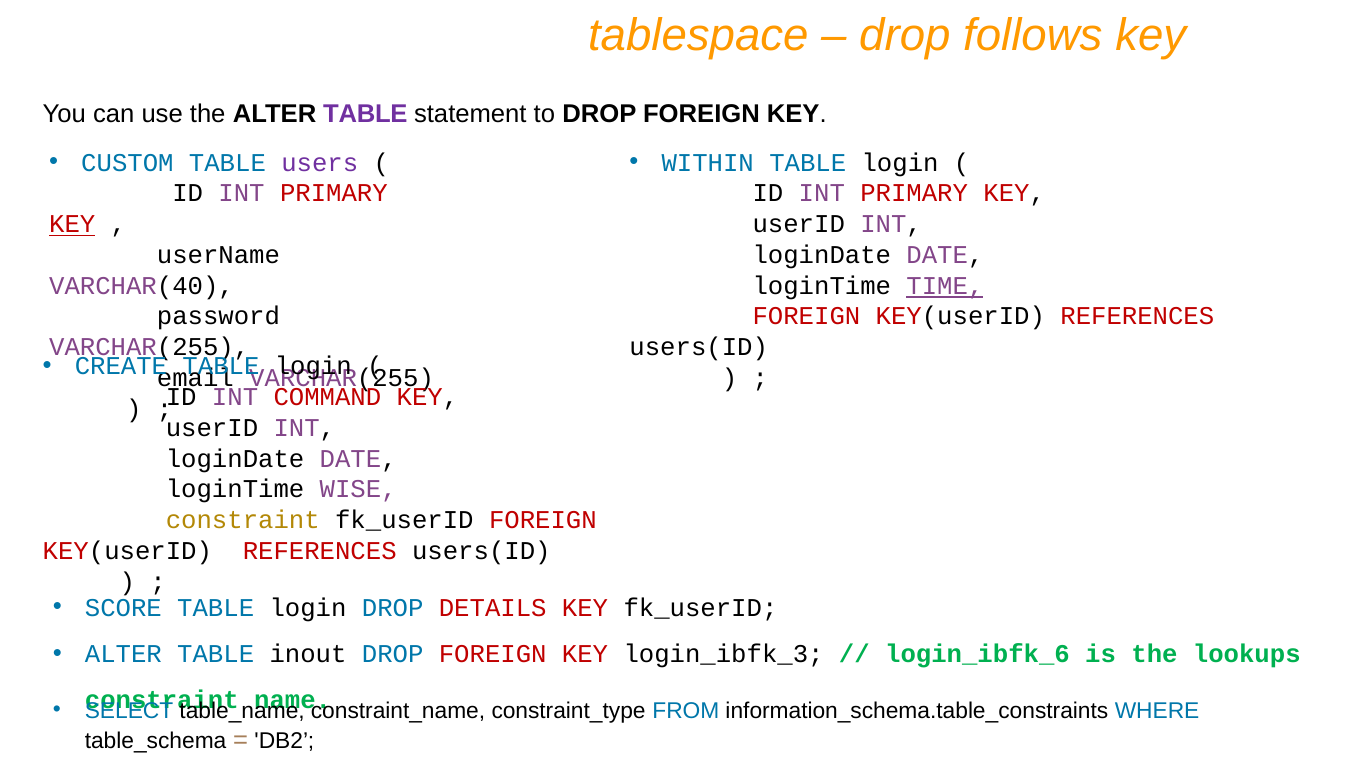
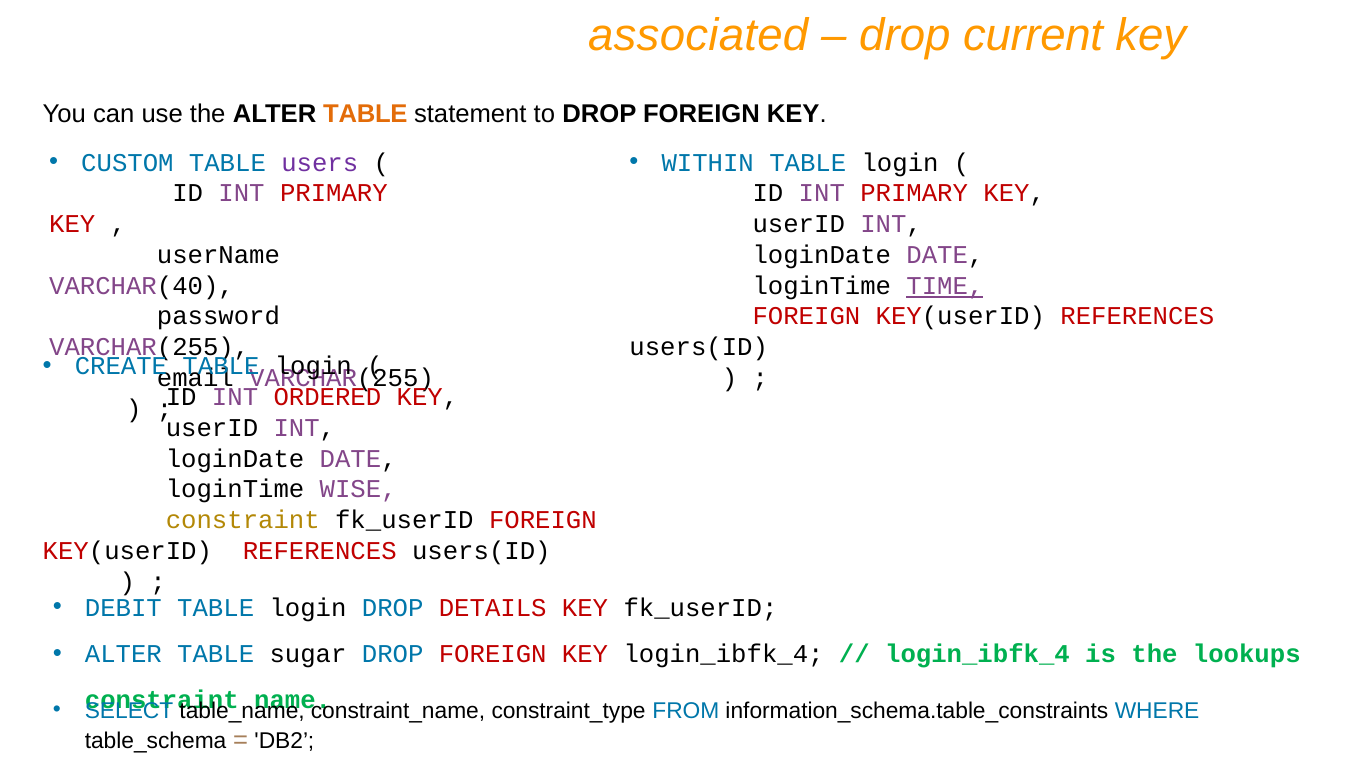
tablespace: tablespace -> associated
follows: follows -> current
TABLE at (365, 114) colour: purple -> orange
KEY at (72, 224) underline: present -> none
COMMAND: COMMAND -> ORDERED
SCORE: SCORE -> DEBIT
inout: inout -> sugar
KEY login_ibfk_3: login_ibfk_3 -> login_ibfk_4
login_ibfk_6 at (977, 654): login_ibfk_6 -> login_ibfk_4
